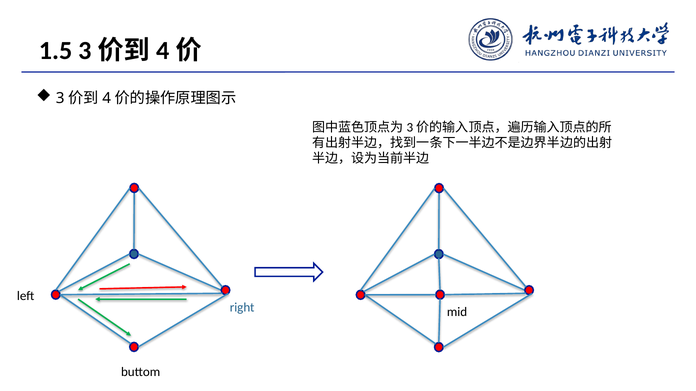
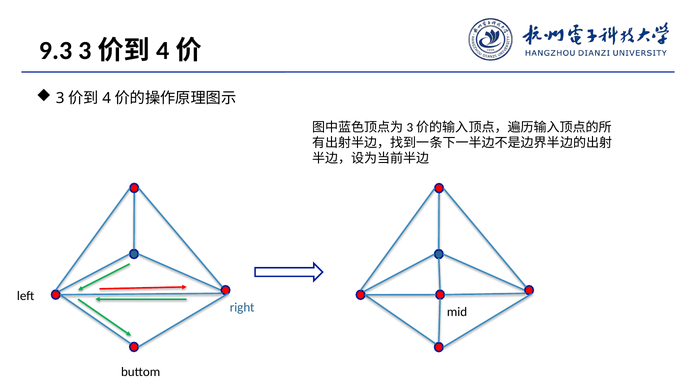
1.5: 1.5 -> 9.3
